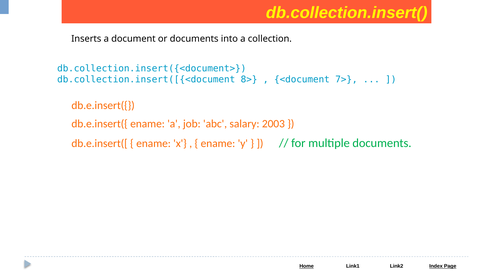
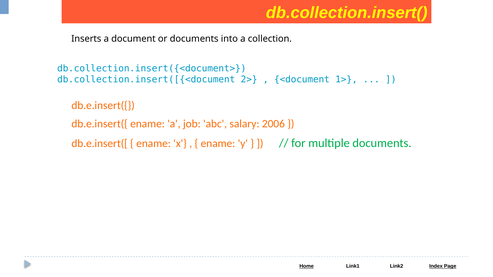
8>: 8> -> 2>
7>: 7> -> 1>
2003: 2003 -> 2006
